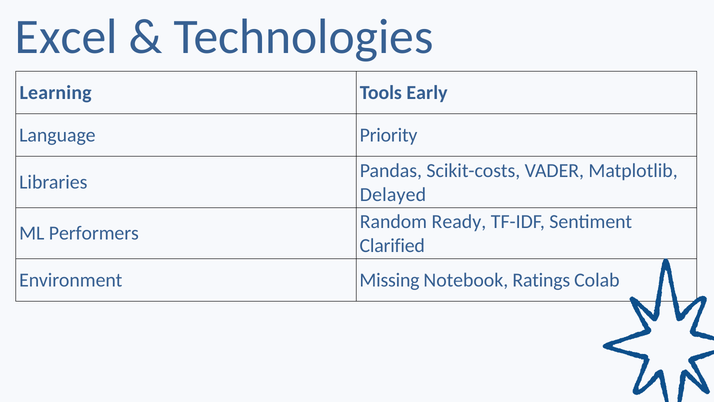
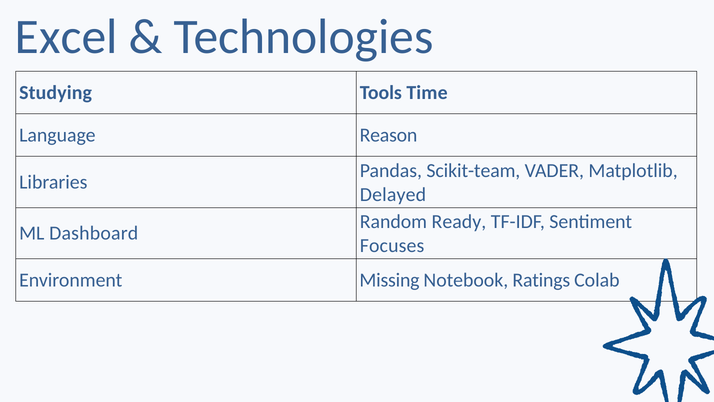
Learning: Learning -> Studying
Early: Early -> Time
Priority: Priority -> Reason
Scikit-costs: Scikit-costs -> Scikit-team
Performers: Performers -> Dashboard
Clarified: Clarified -> Focuses
